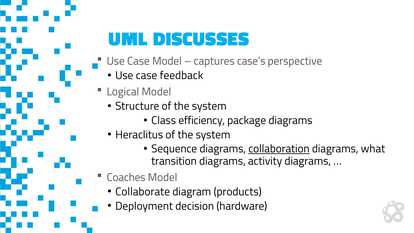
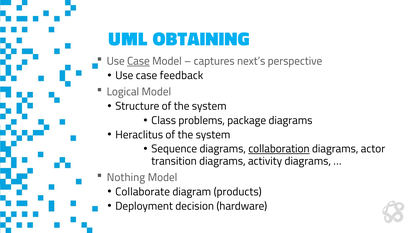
DISCUSSES: DISCUSSES -> OBTAINING
Case at (138, 61) underline: none -> present
case’s: case’s -> next’s
efficiency: efficiency -> problems
what: what -> actor
Coaches: Coaches -> Nothing
